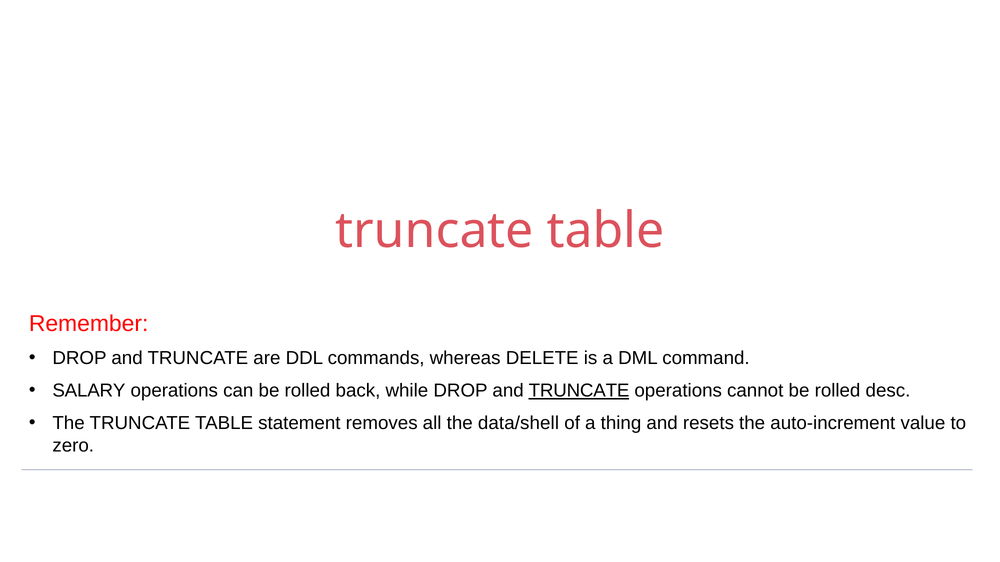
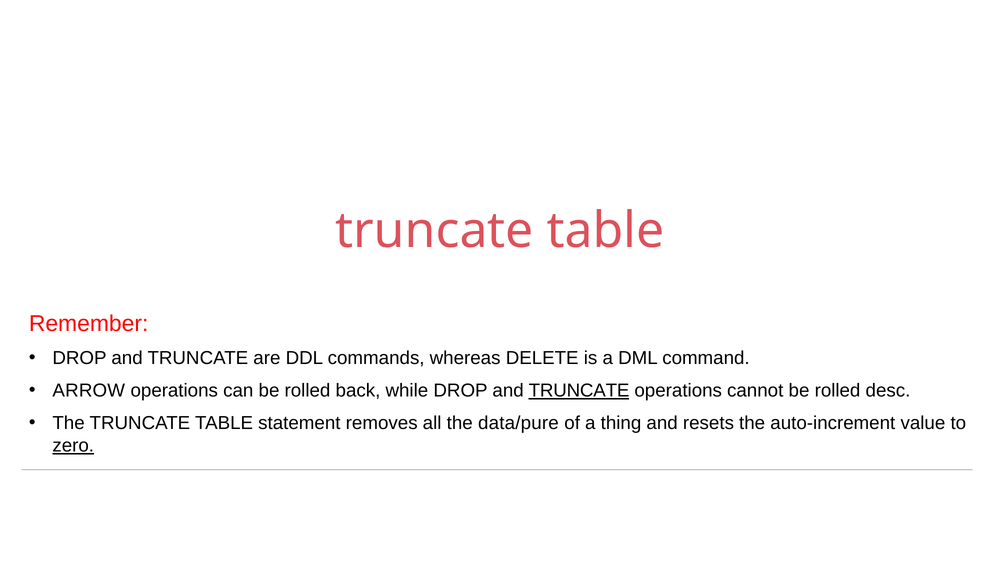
SALARY: SALARY -> ARROW
data/shell: data/shell -> data/pure
zero underline: none -> present
